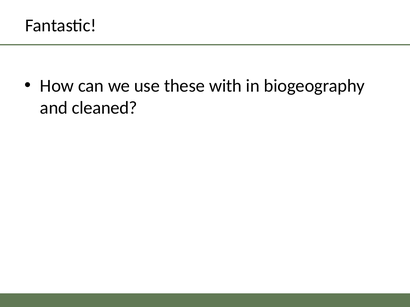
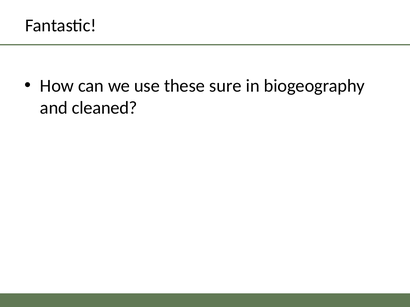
with: with -> sure
